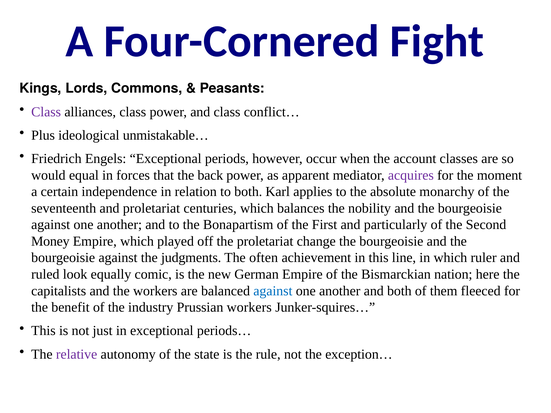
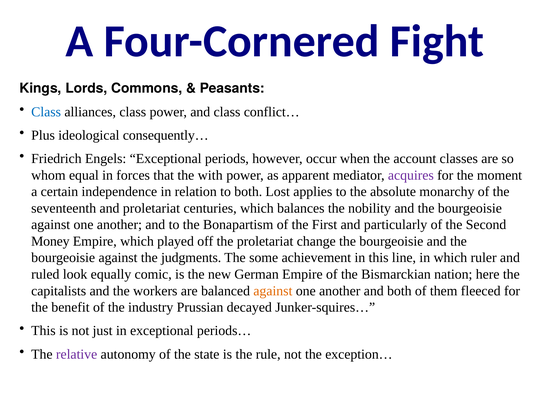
Class at (46, 112) colour: purple -> blue
unmistakable…: unmistakable… -> consequently…
would: would -> whom
back: back -> with
Karl: Karl -> Lost
often: often -> some
against at (273, 291) colour: blue -> orange
Prussian workers: workers -> decayed
